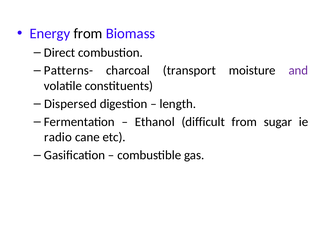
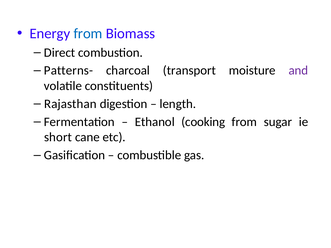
from at (88, 34) colour: black -> blue
Dispersed: Dispersed -> Rajasthan
difficult: difficult -> cooking
radio: radio -> short
